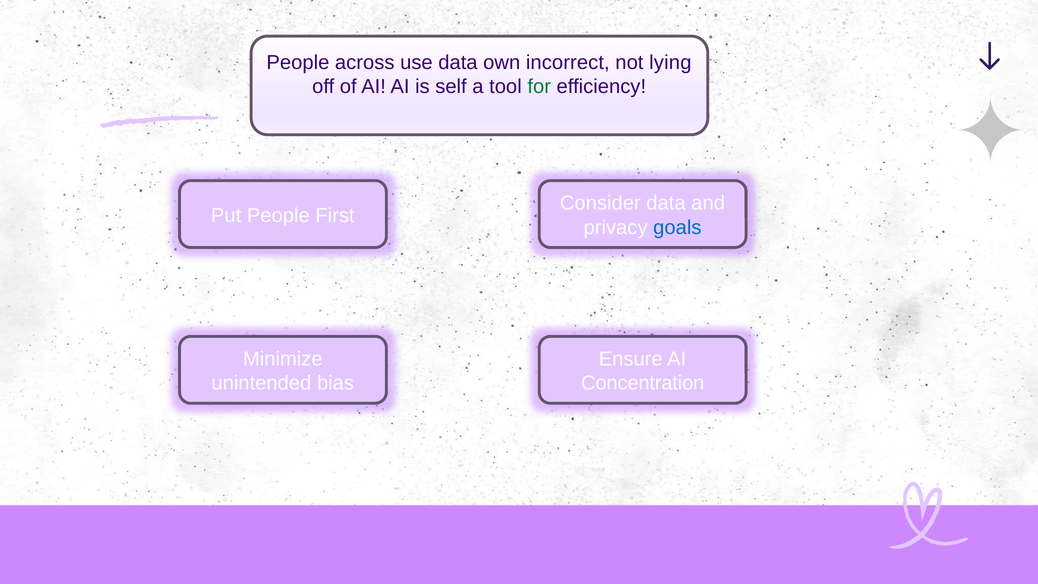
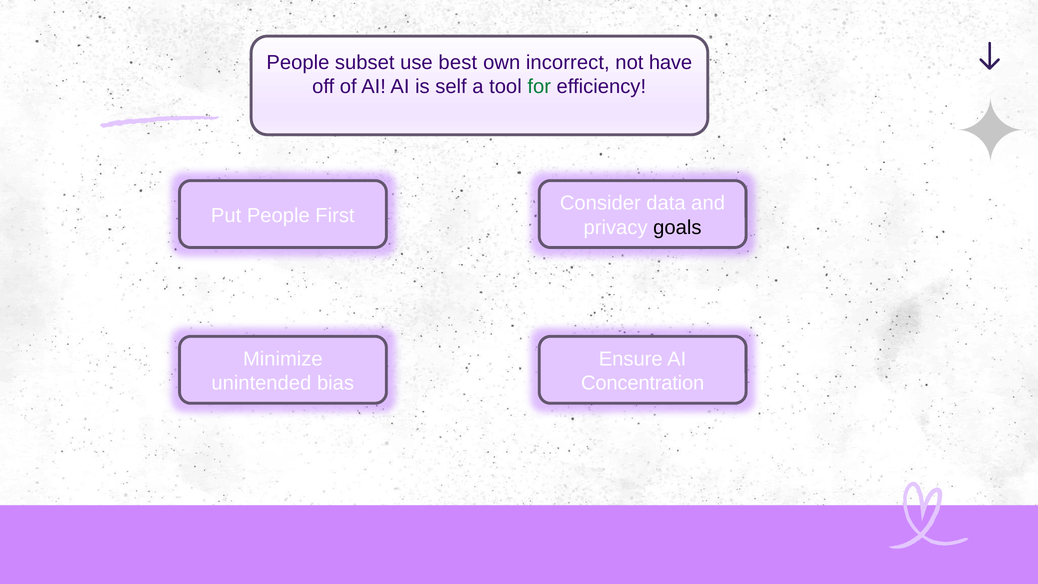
across: across -> subset
use data: data -> best
lying: lying -> have
goals colour: blue -> black
